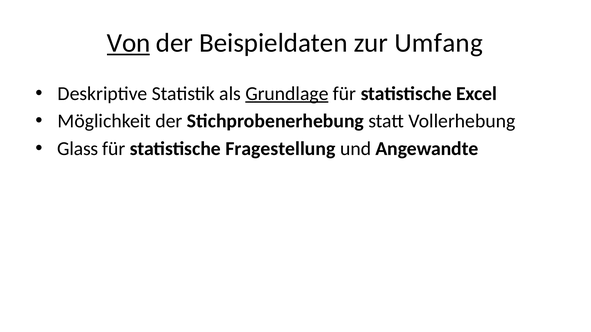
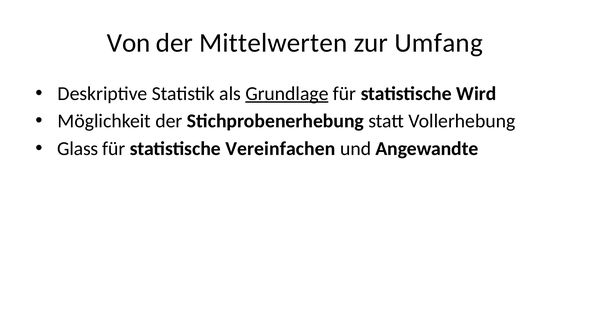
Von underline: present -> none
Beispieldaten: Beispieldaten -> Mittelwerten
Excel: Excel -> Wird
Fragestellung: Fragestellung -> Vereinfachen
